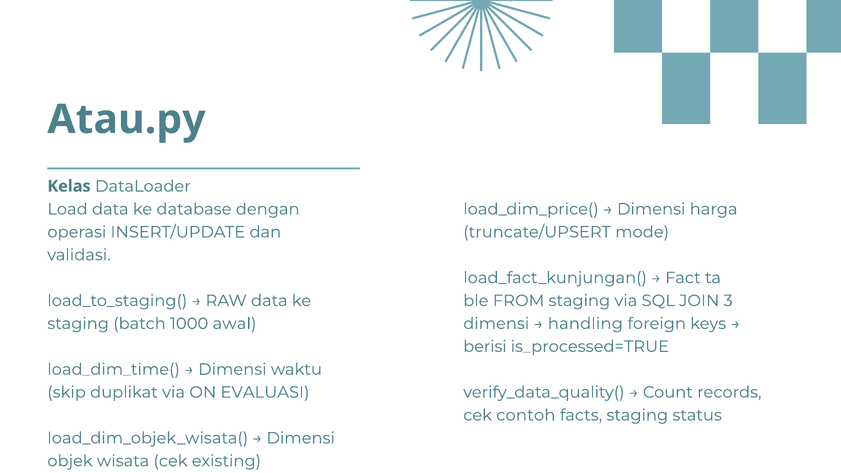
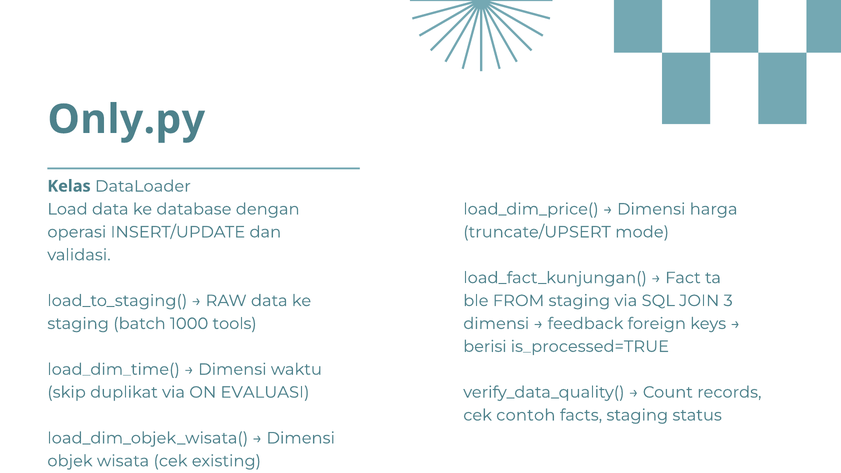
Atau.py: Atau.py -> Only.py
awal: awal -> tools
handling: handling -> feedback
